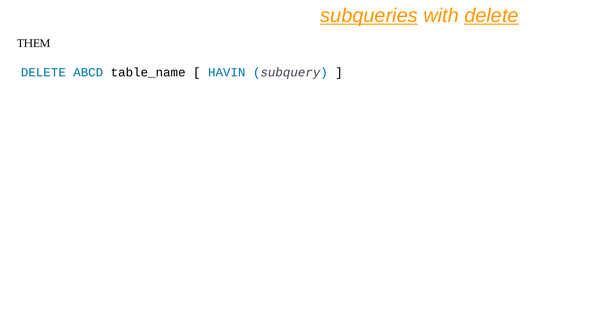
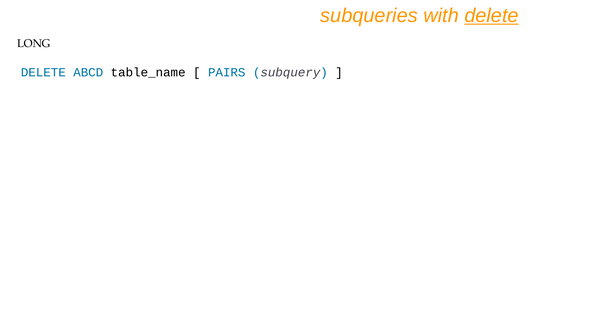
subqueries underline: present -> none
THEM: THEM -> LONG
HAVIN: HAVIN -> PAIRS
